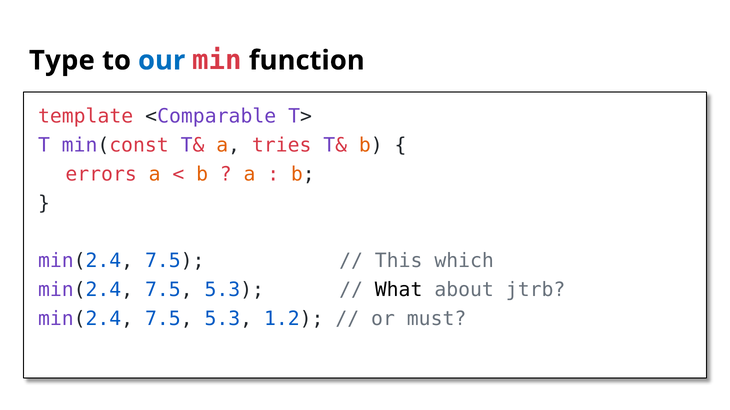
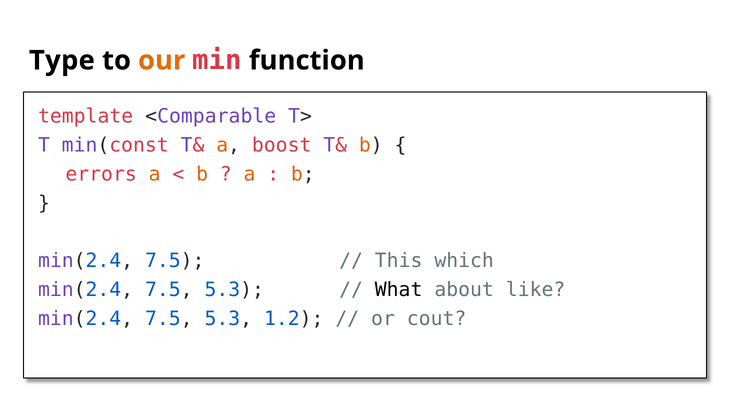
our colour: blue -> orange
tries: tries -> boost
jtrb: jtrb -> like
must: must -> cout
